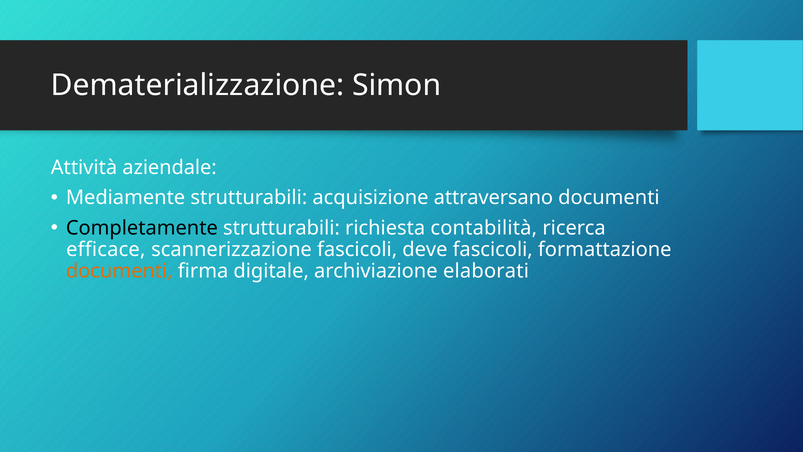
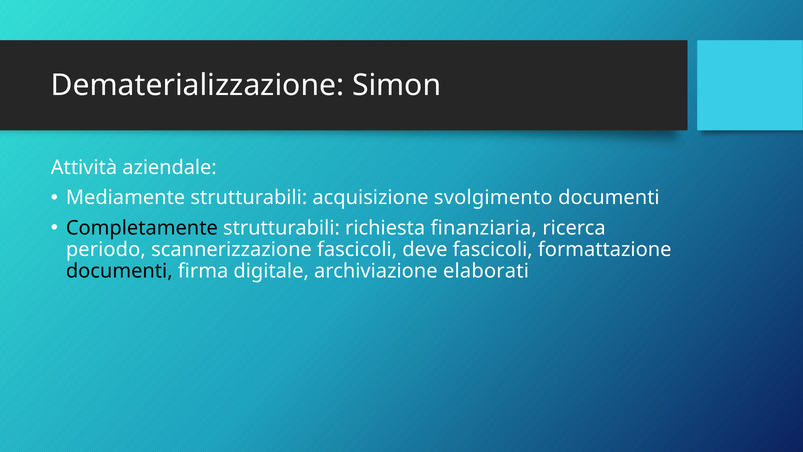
attraversano: attraversano -> svolgimento
contabilità: contabilità -> finanziaria
efficace: efficace -> periodo
documenti at (119, 271) colour: orange -> black
